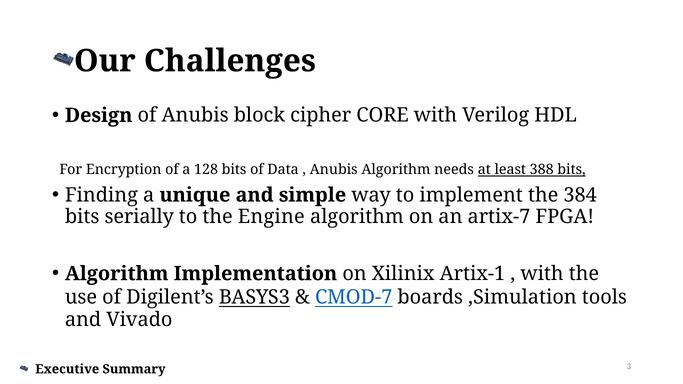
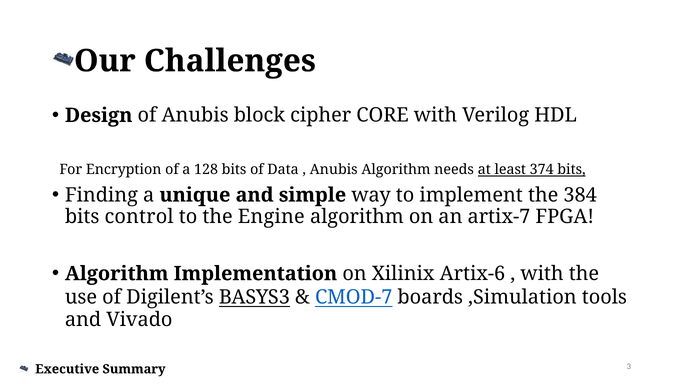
388: 388 -> 374
serially: serially -> control
Artix-1: Artix-1 -> Artix-6
